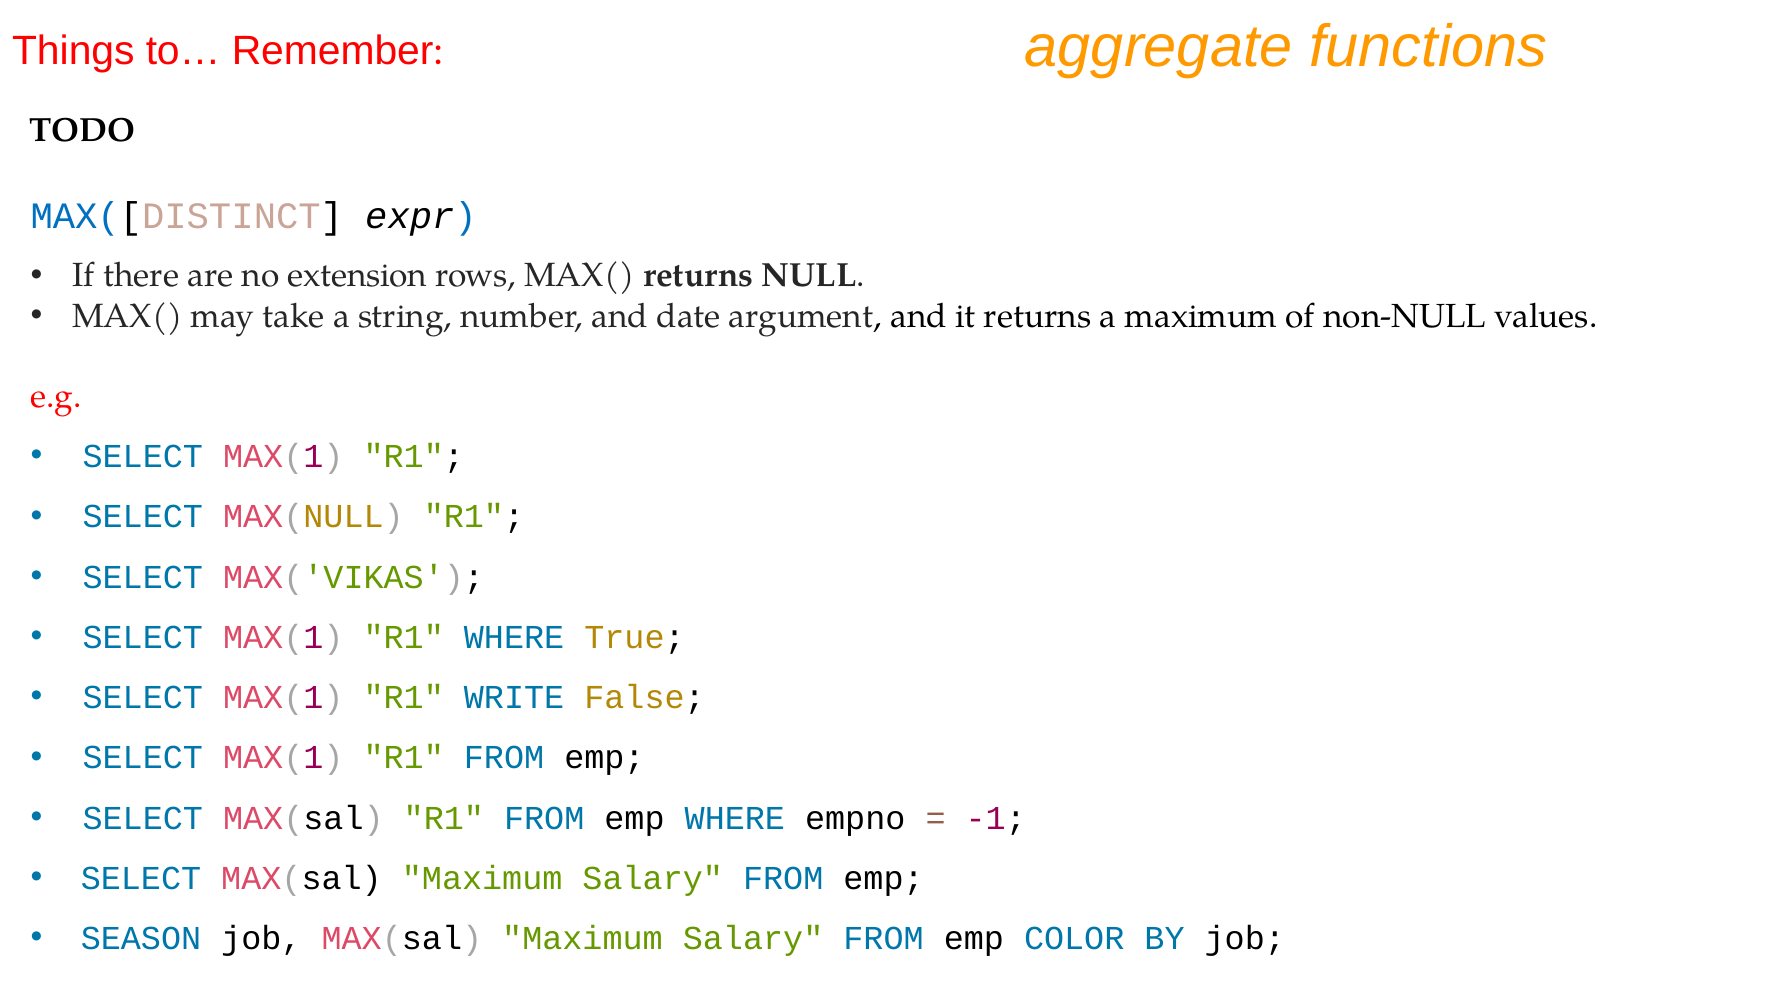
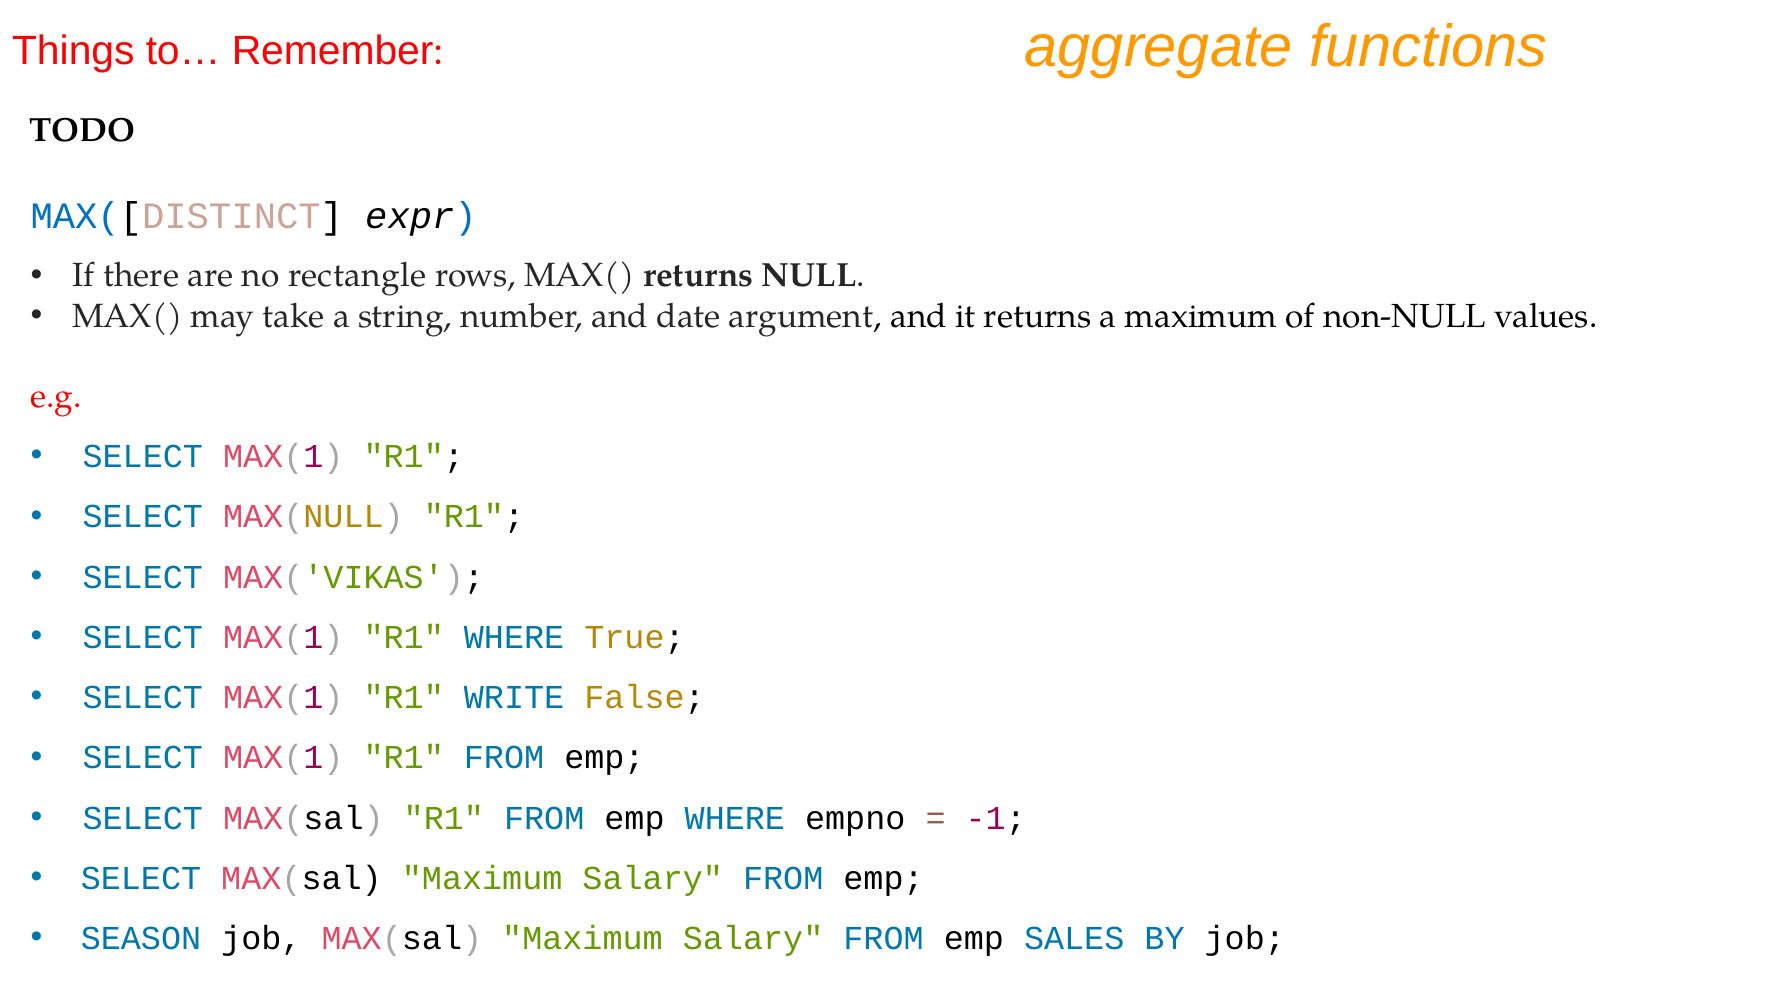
extension: extension -> rectangle
COLOR: COLOR -> SALES
